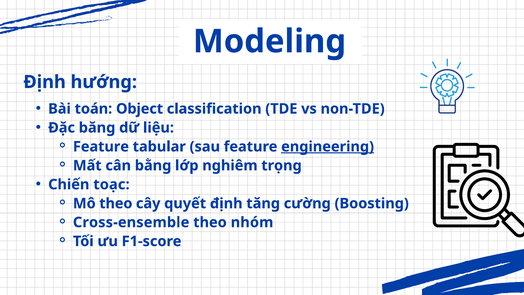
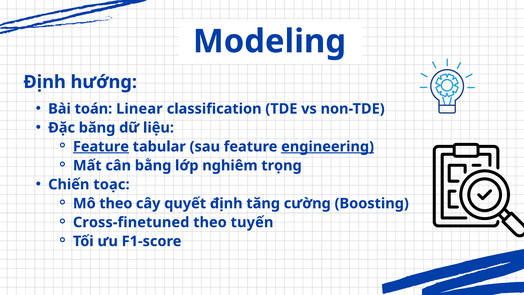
Object: Object -> Linear
Feature at (101, 147) underline: none -> present
Cross-ensemble: Cross-ensemble -> Cross-finetuned
nhóm: nhóm -> tuyến
